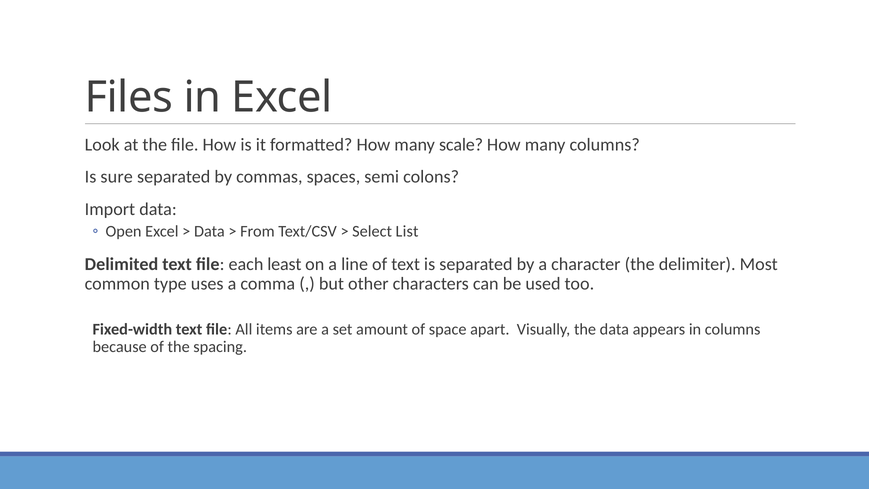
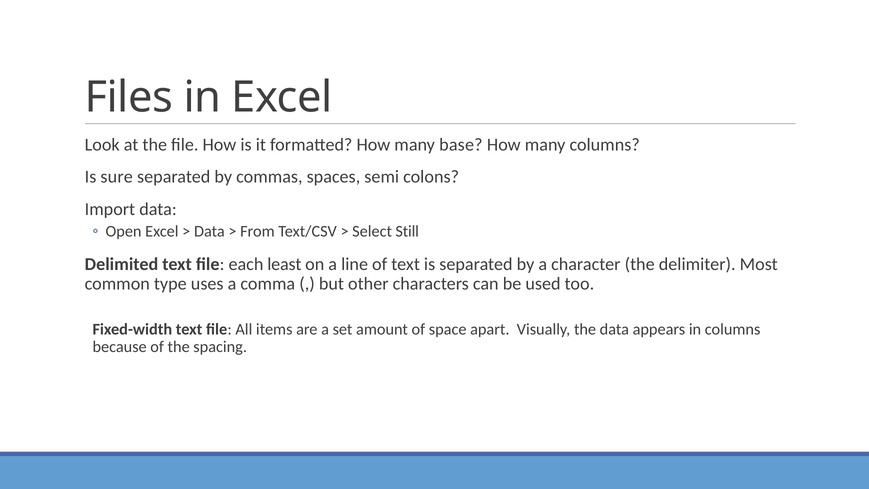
scale: scale -> base
List: List -> Still
